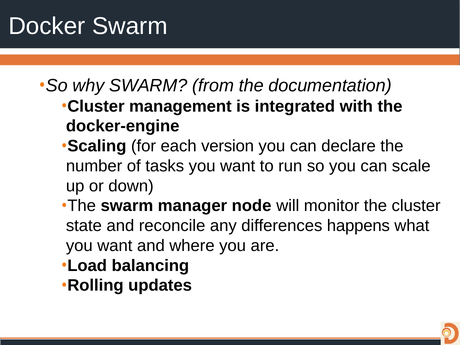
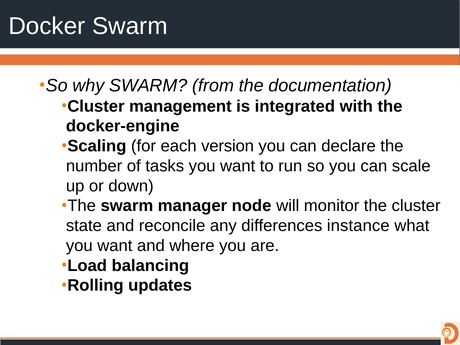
happens: happens -> instance
